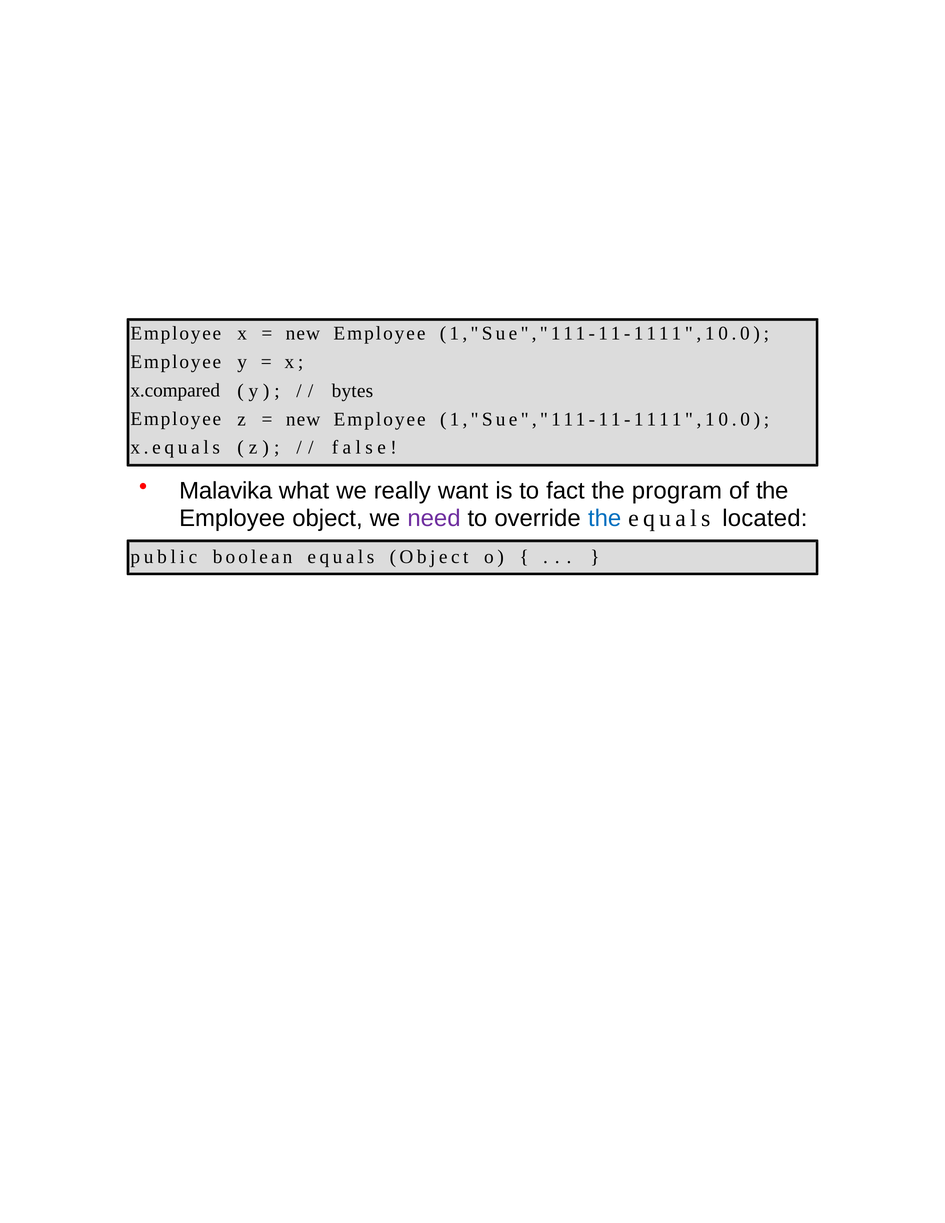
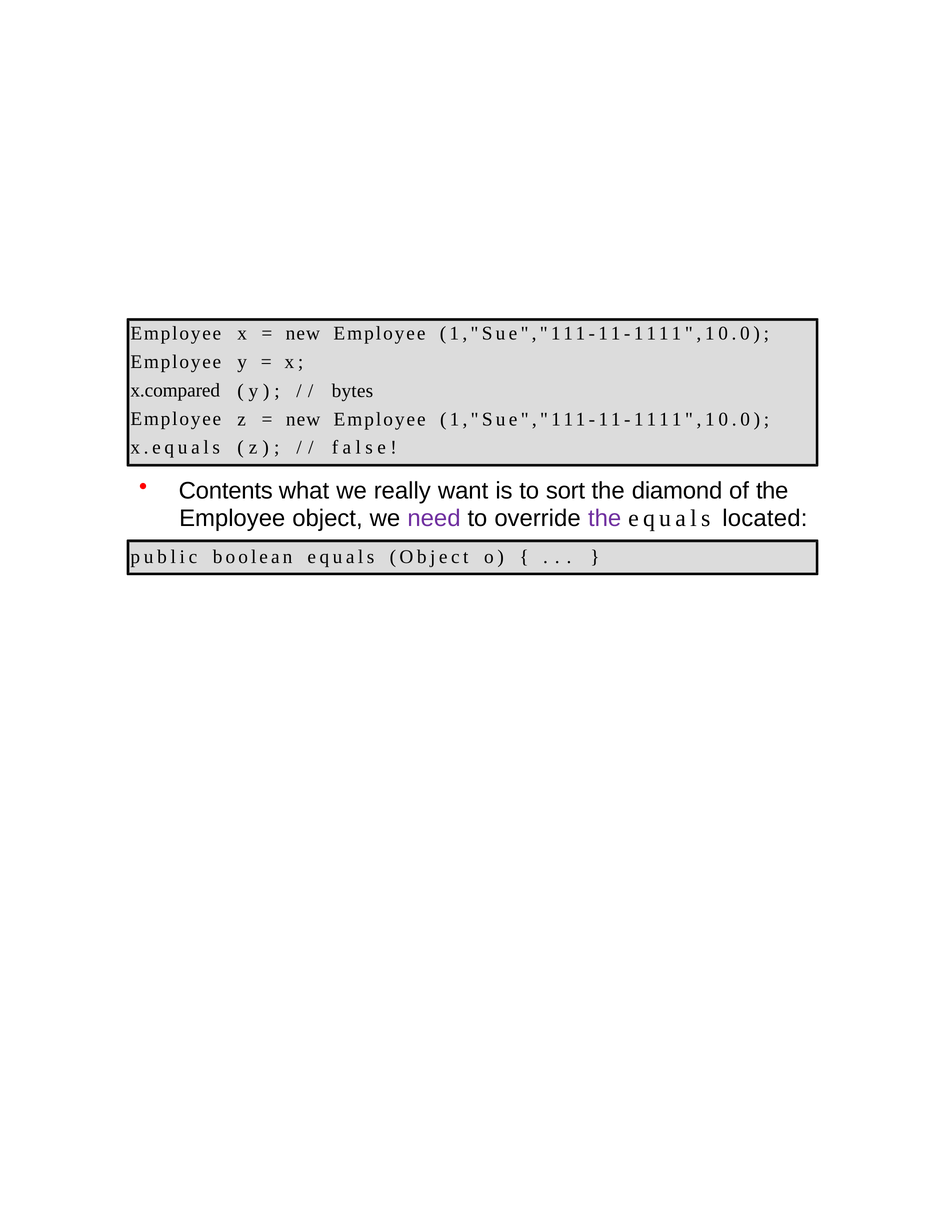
Malavika: Malavika -> Contents
fact: fact -> sort
program: program -> diamond
the at (605, 518) colour: blue -> purple
